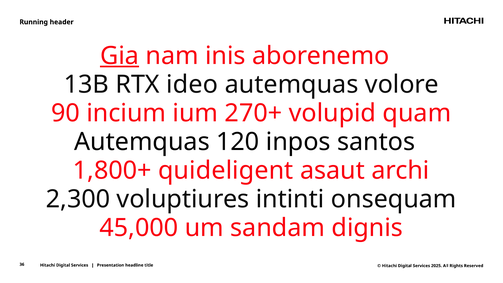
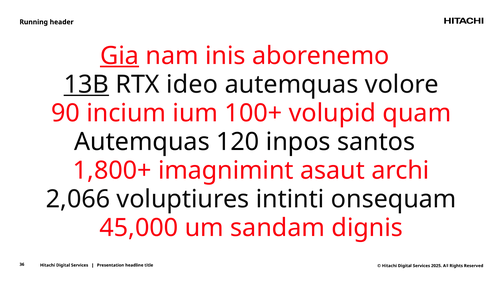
13B underline: none -> present
270+: 270+ -> 100+
quideligent: quideligent -> imagnimint
2,300: 2,300 -> 2,066
